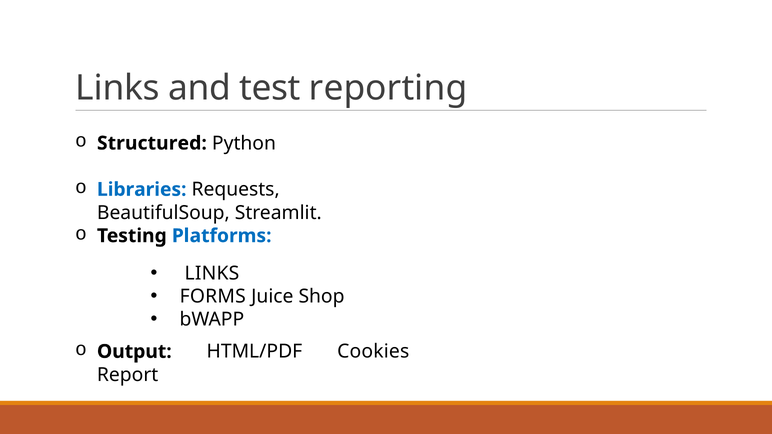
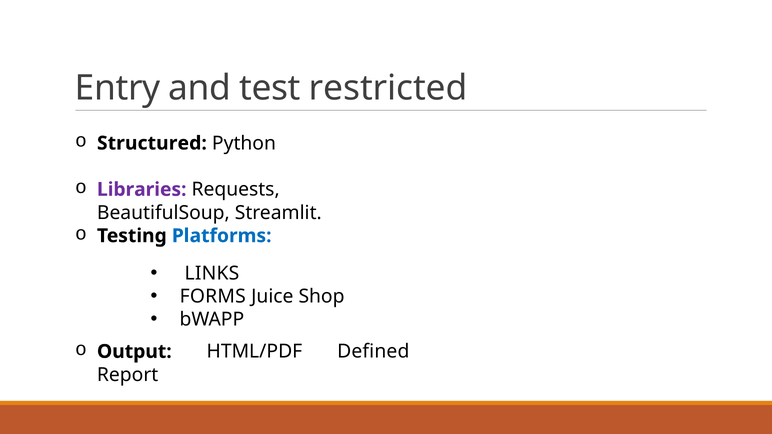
Links at (118, 88): Links -> Entry
reporting: reporting -> restricted
Libraries colour: blue -> purple
Cookies: Cookies -> Defined
